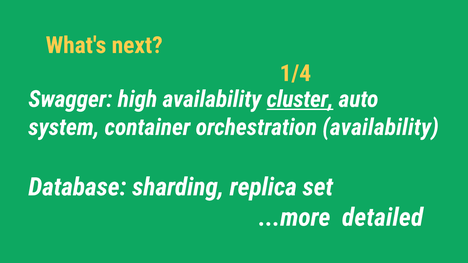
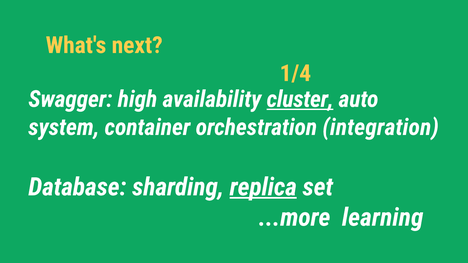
orchestration availability: availability -> integration
replica underline: none -> present
detailed: detailed -> learning
